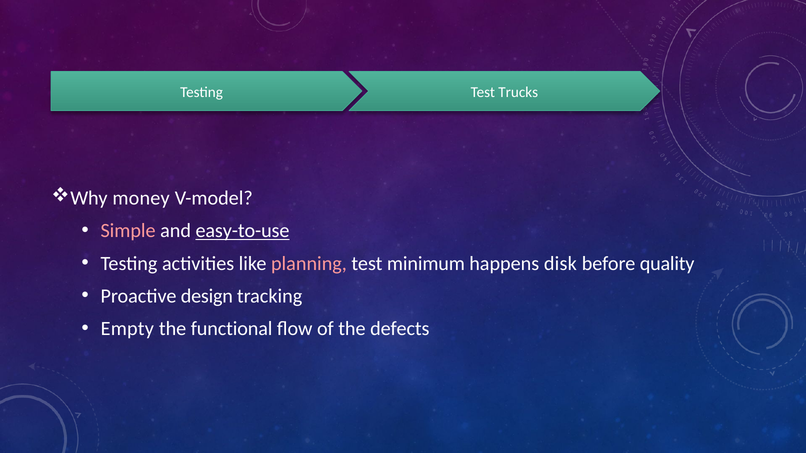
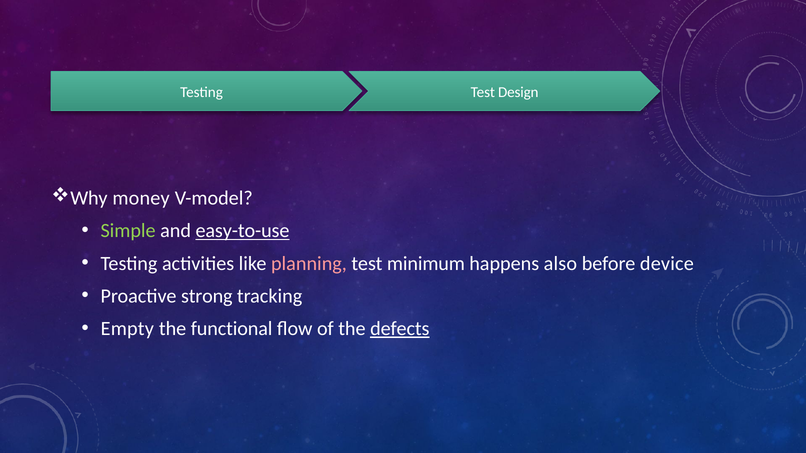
Trucks: Trucks -> Design
Simple colour: pink -> light green
disk: disk -> also
quality: quality -> device
design: design -> strong
defects underline: none -> present
